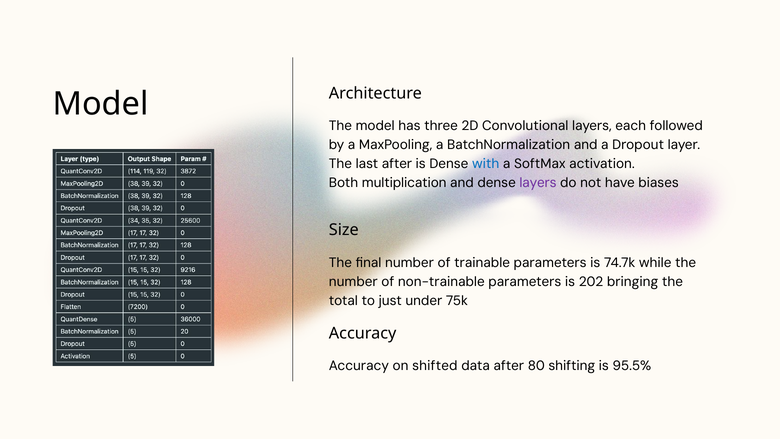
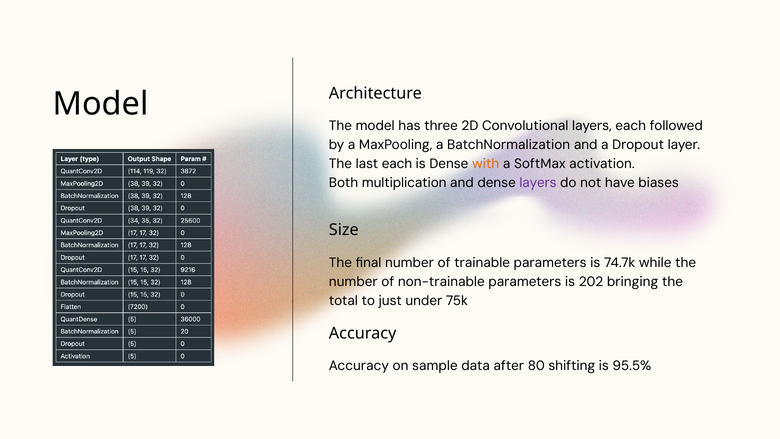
last after: after -> each
with colour: blue -> orange
shifted: shifted -> sample
